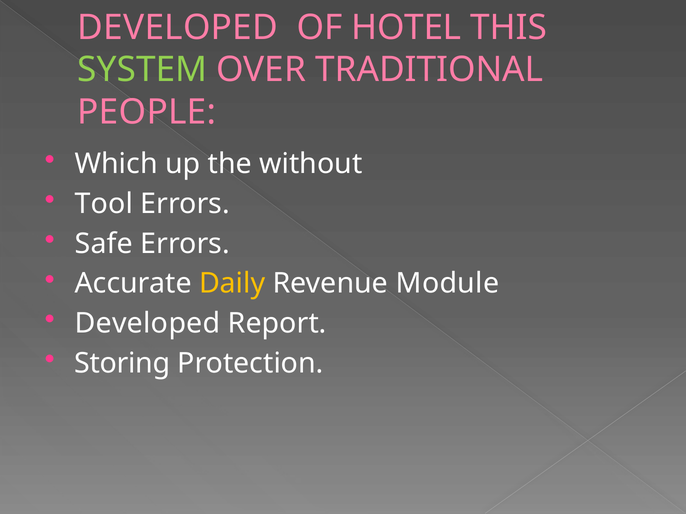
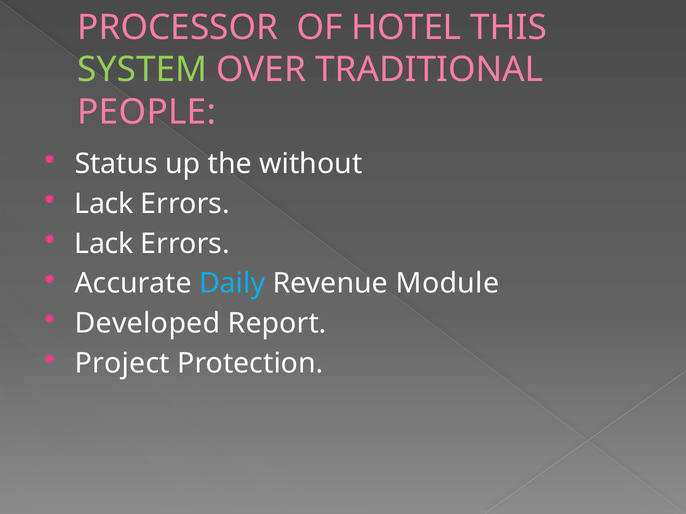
DEVELOPED at (178, 28): DEVELOPED -> PROCESSOR
Which: Which -> Status
Tool at (104, 204): Tool -> Lack
Safe at (104, 244): Safe -> Lack
Daily colour: yellow -> light blue
Storing: Storing -> Project
